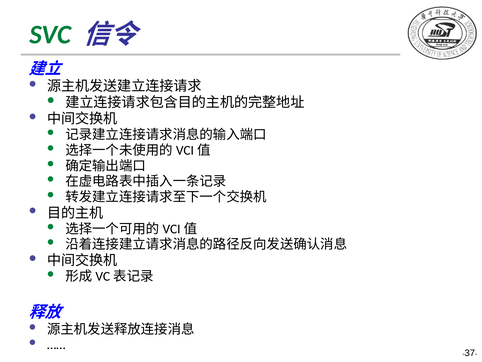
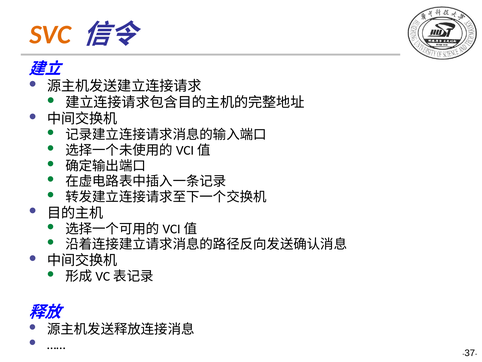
SVC colour: green -> orange
